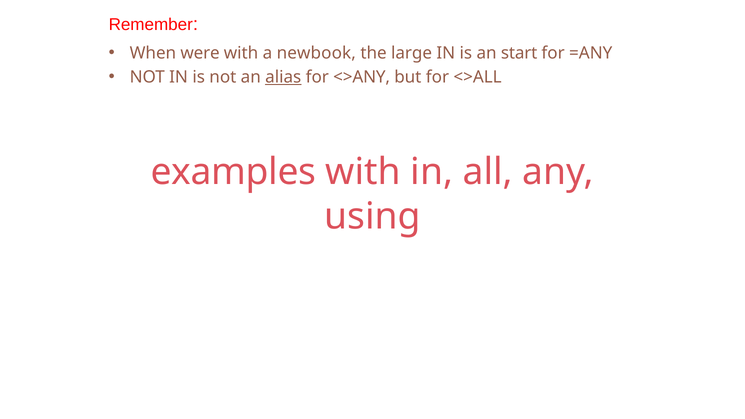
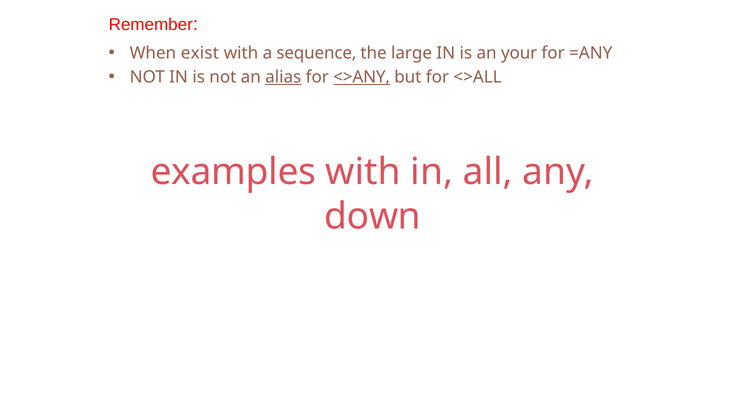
were: were -> exist
newbook: newbook -> sequence
start: start -> your
<>ANY underline: none -> present
using: using -> down
